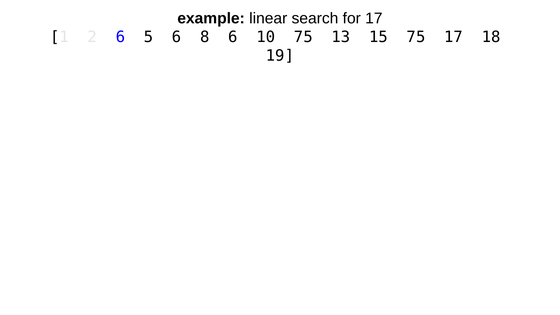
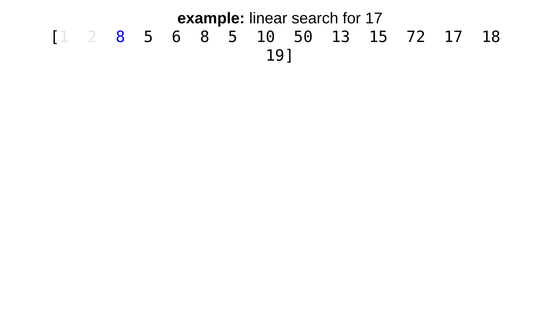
2 6: 6 -> 8
6 8 6: 6 -> 5
10 75: 75 -> 50
15 75: 75 -> 72
